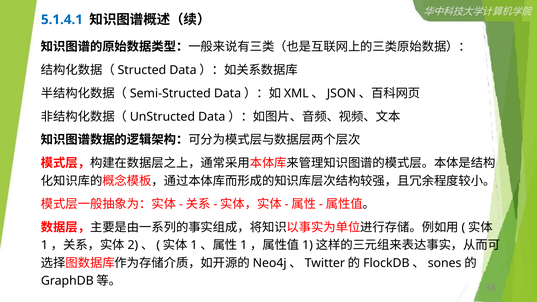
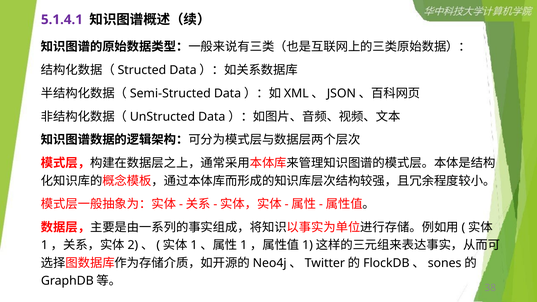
5.1.4.1 colour: blue -> purple
